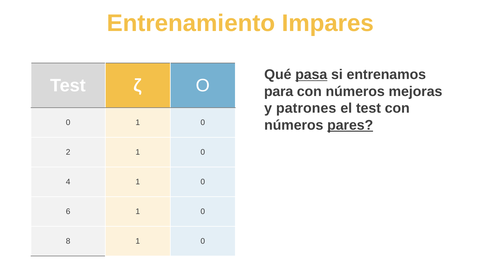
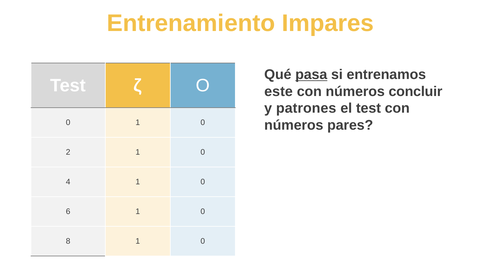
para: para -> este
mejoras: mejoras -> concluir
pares underline: present -> none
